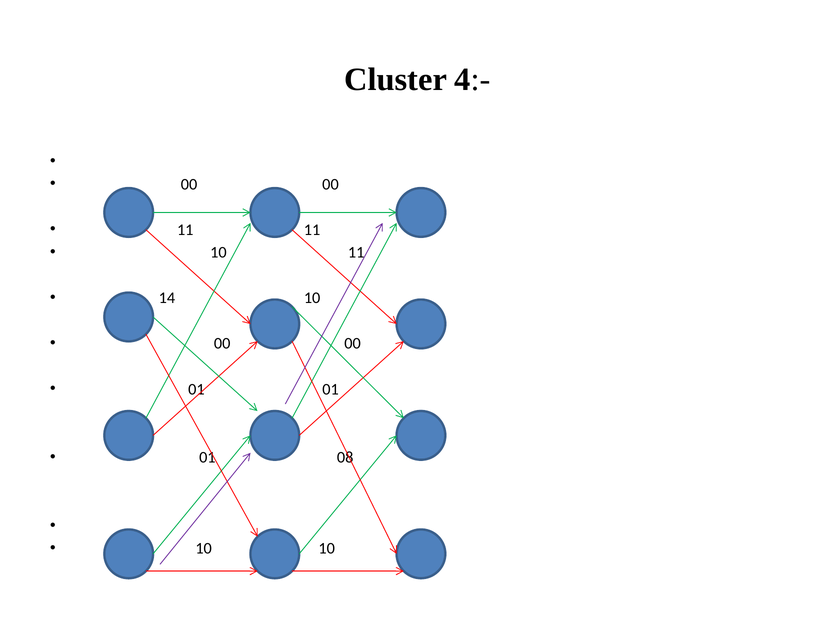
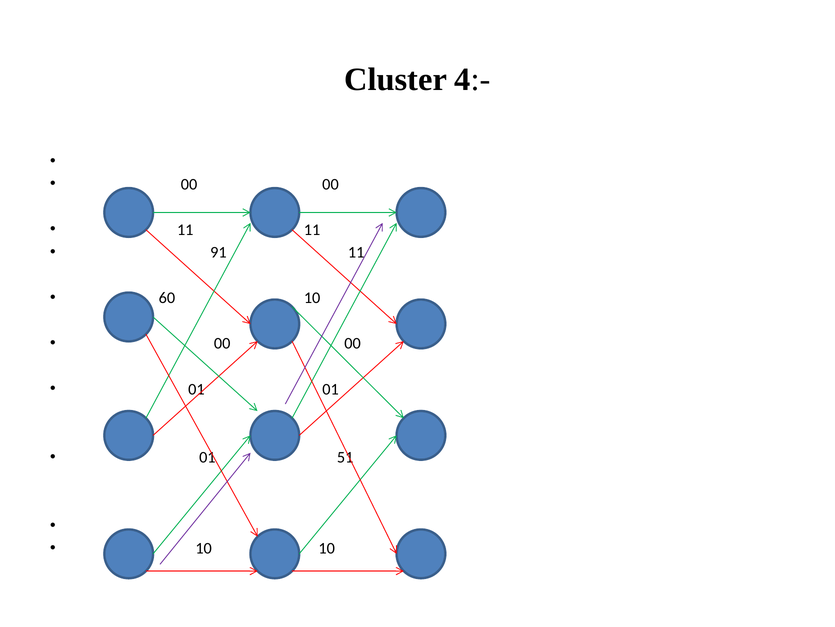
10 at (218, 252): 10 -> 91
14: 14 -> 60
08: 08 -> 51
